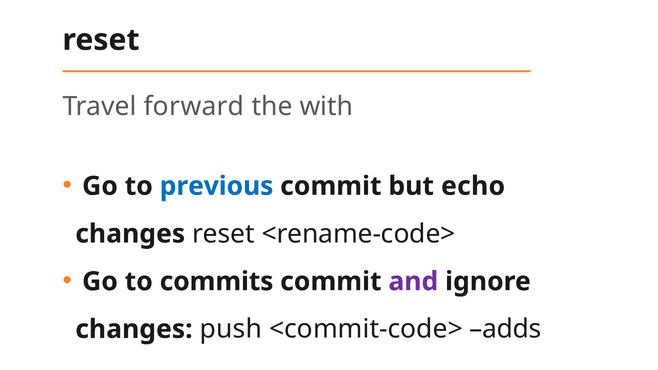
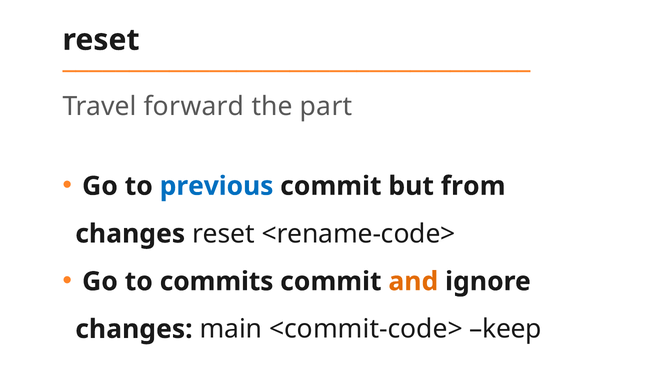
with: with -> part
echo: echo -> from
and colour: purple -> orange
push: push -> main
adds: adds -> keep
